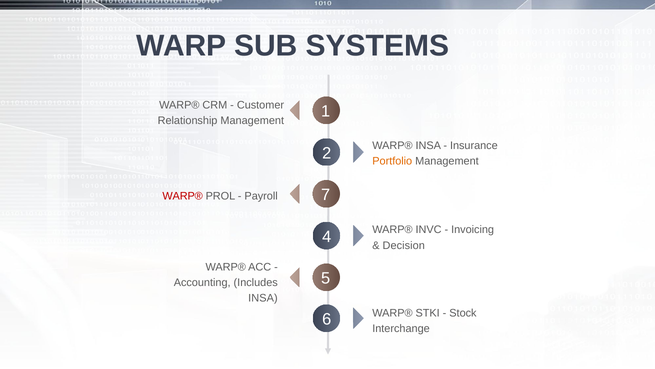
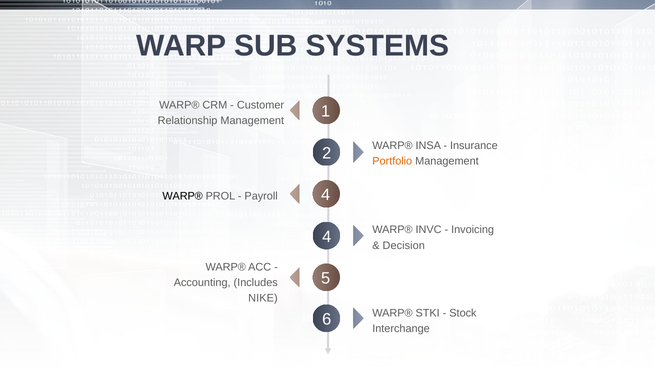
WARP® at (183, 196) colour: red -> black
Payroll 7: 7 -> 4
INSA at (263, 298): INSA -> NIKE
